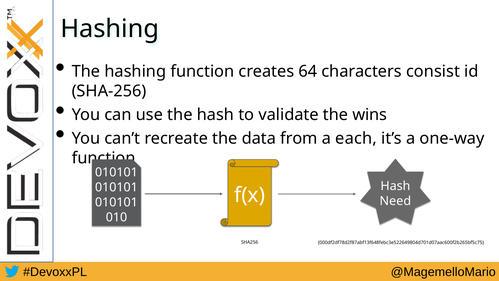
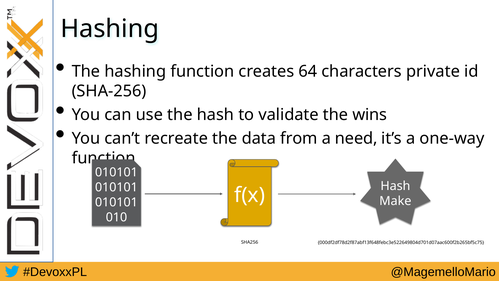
consist: consist -> private
each: each -> need
Need: Need -> Make
